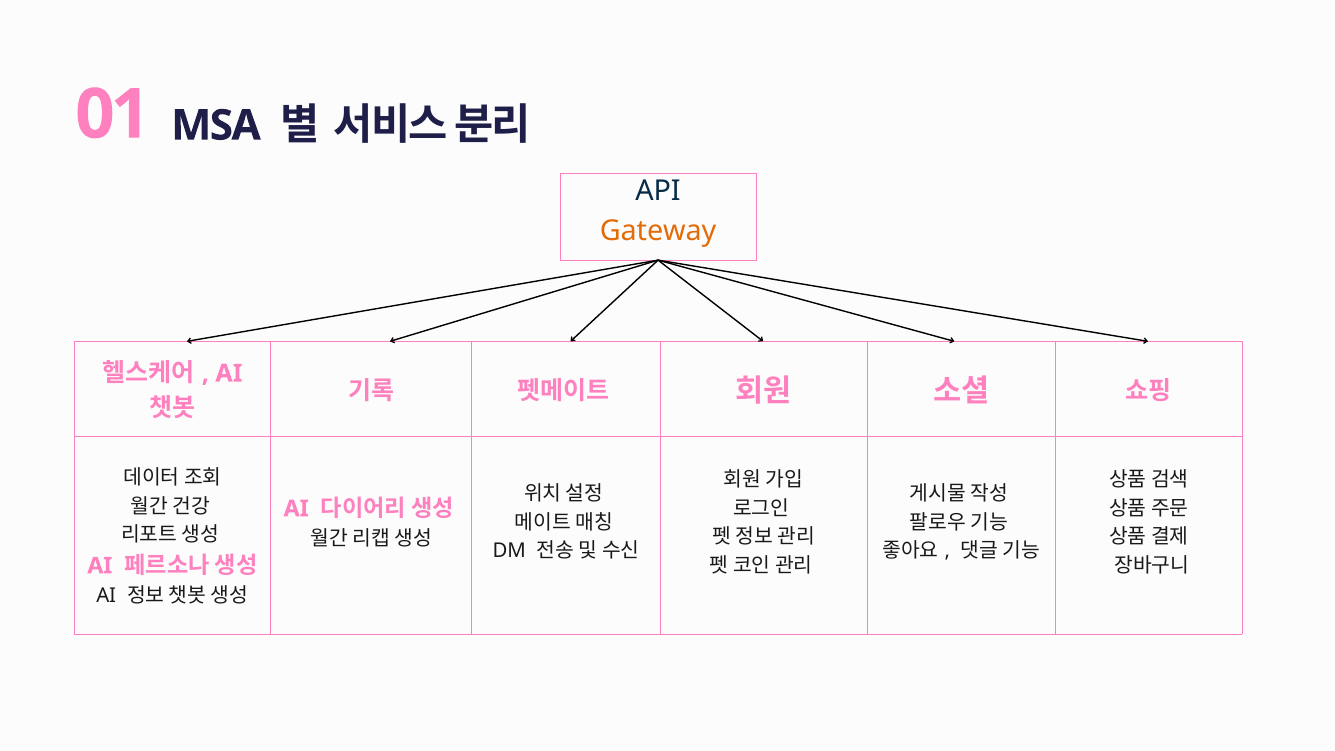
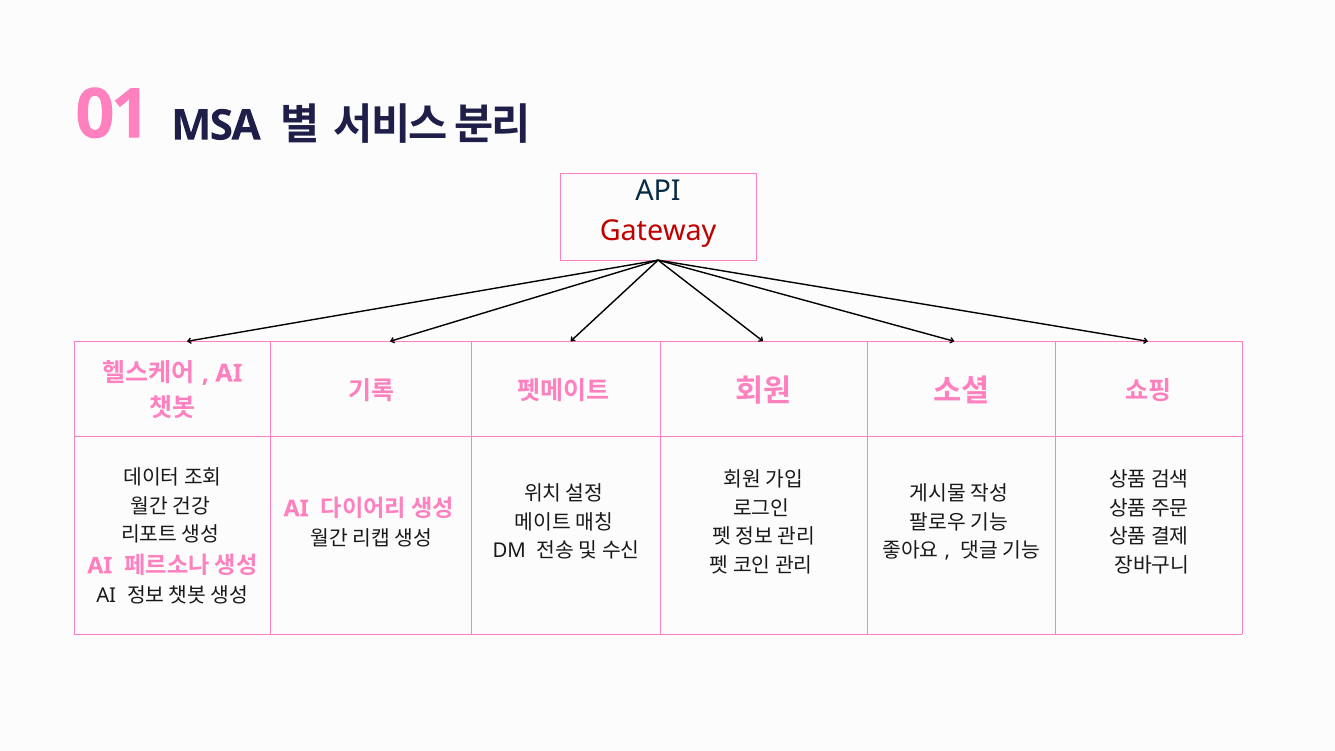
Gateway colour: orange -> red
